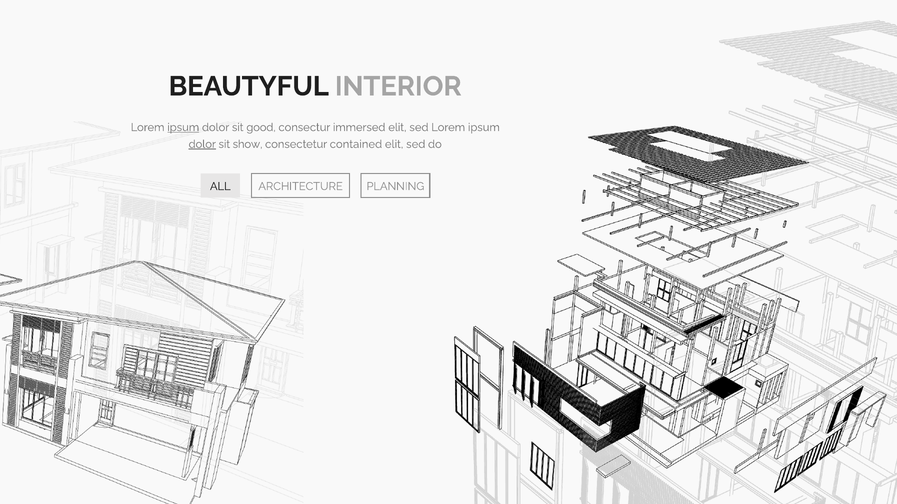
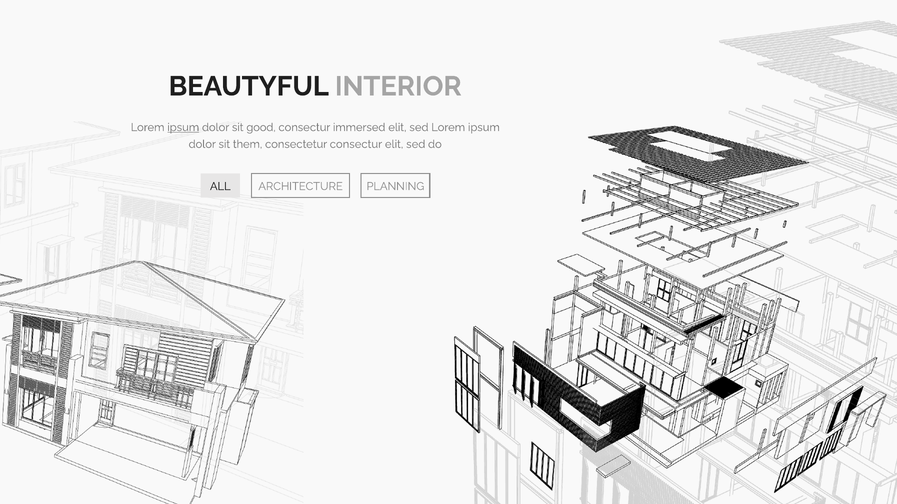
dolor at (202, 144) underline: present -> none
show: show -> them
consectetur contained: contained -> consectur
